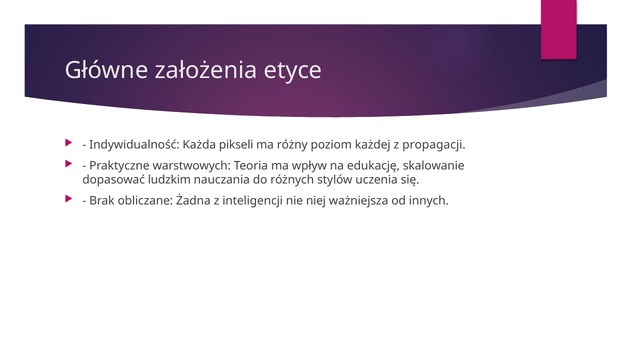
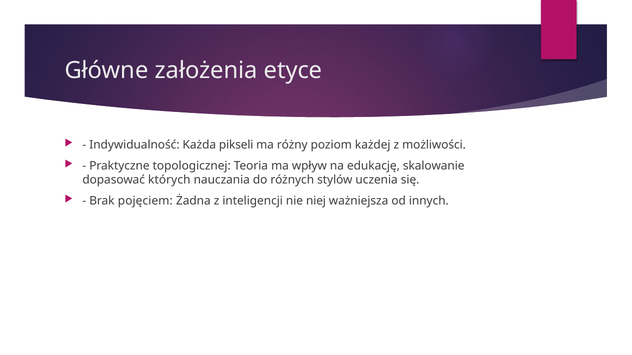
propagacji: propagacji -> możliwości
warstwowych: warstwowych -> topologicznej
ludzkim: ludzkim -> których
obliczane: obliczane -> pojęciem
